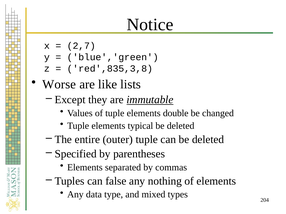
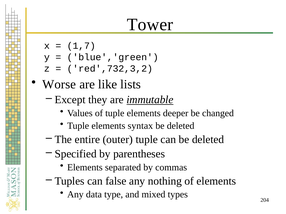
Notice: Notice -> Tower
2,7: 2,7 -> 1,7
red',835,3,8: red',835,3,8 -> red',732,3,2
double: double -> deeper
typical: typical -> syntax
